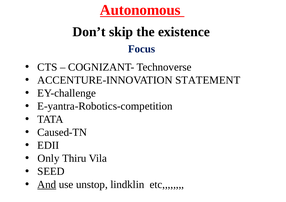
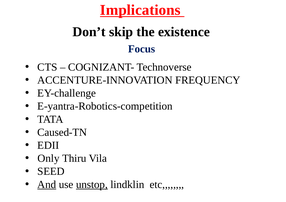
Autonomous: Autonomous -> Implications
STATEMENT: STATEMENT -> FREQUENCY
unstop underline: none -> present
